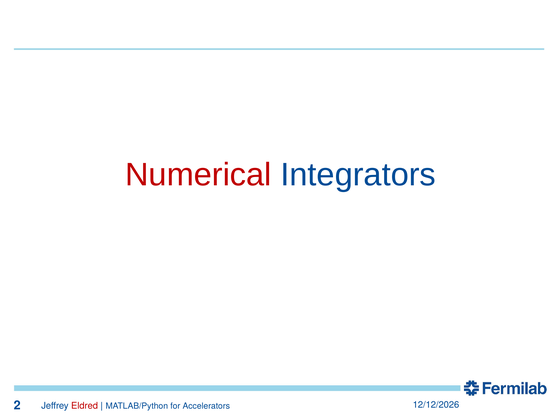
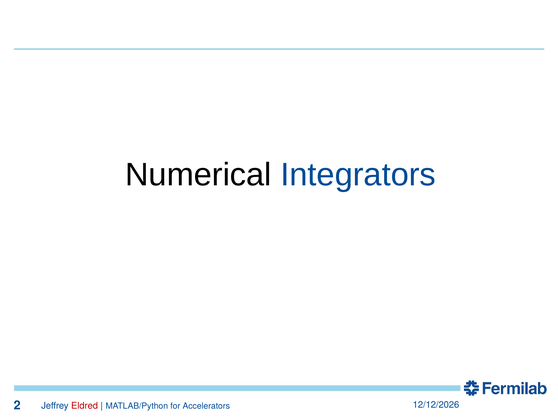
Numerical colour: red -> black
